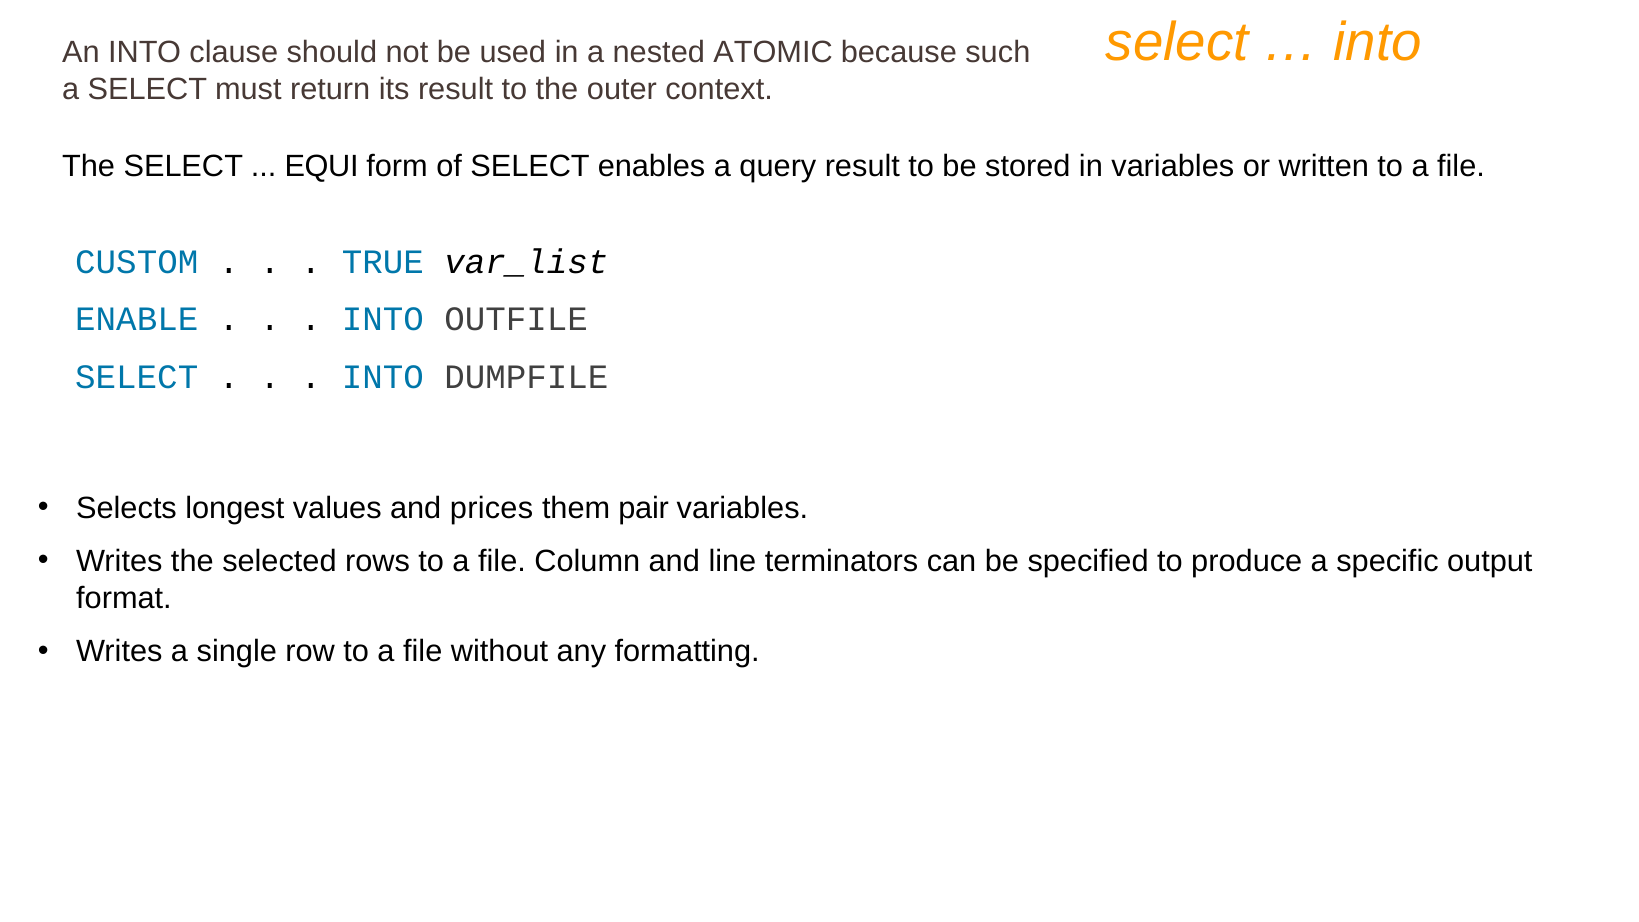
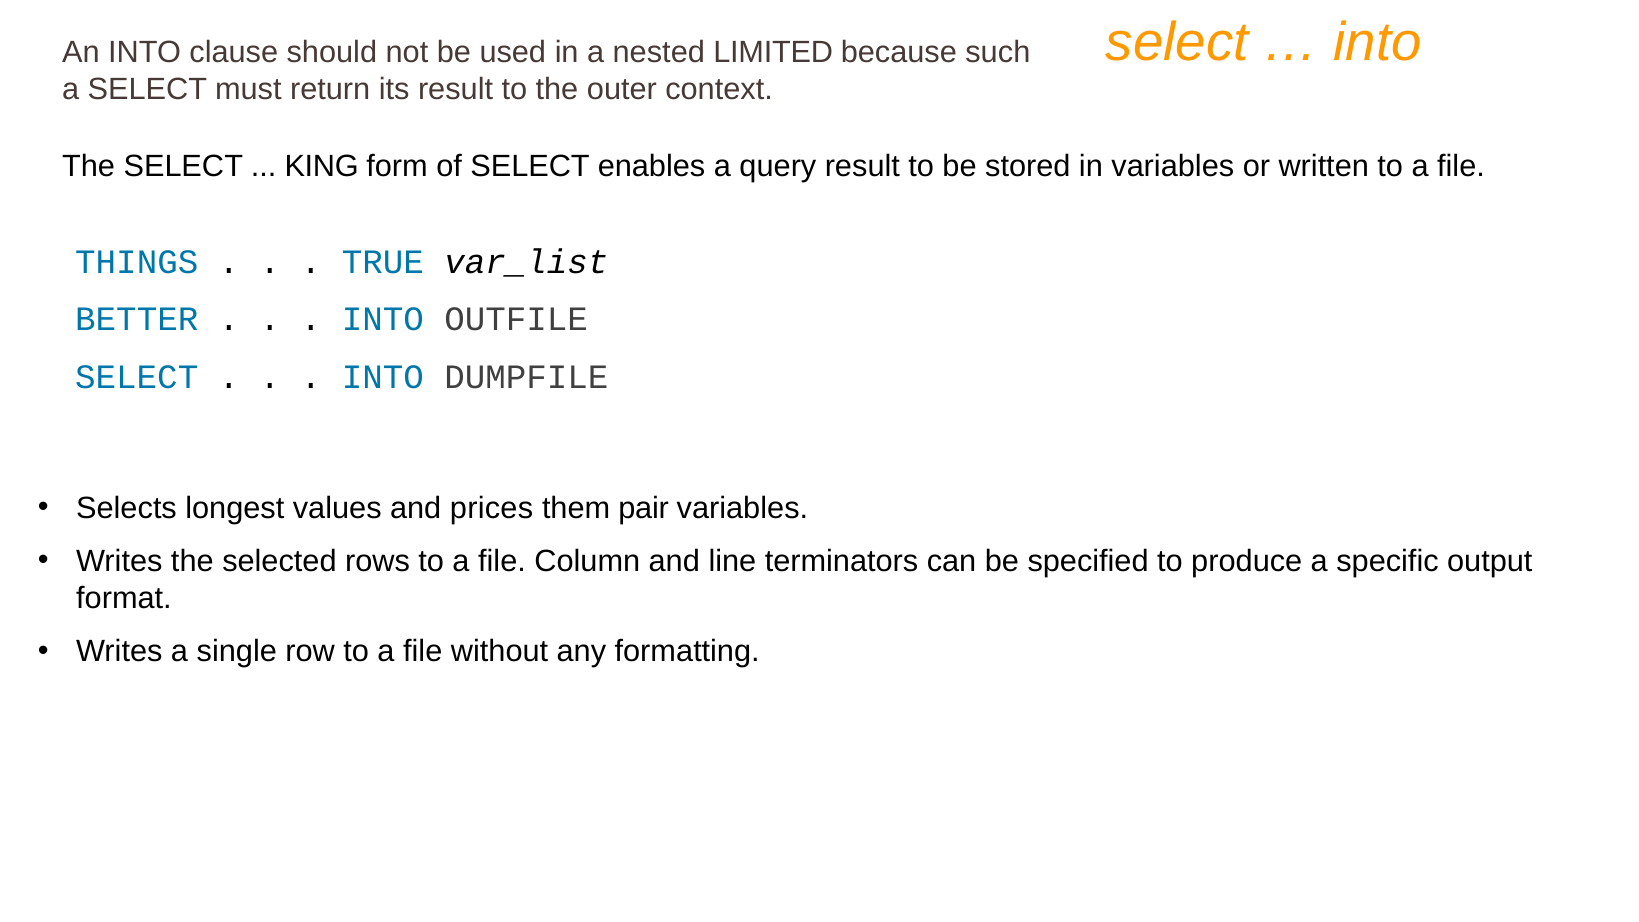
ATOMIC: ATOMIC -> LIMITED
EQUI: EQUI -> KING
CUSTOM: CUSTOM -> THINGS
ENABLE: ENABLE -> BETTER
